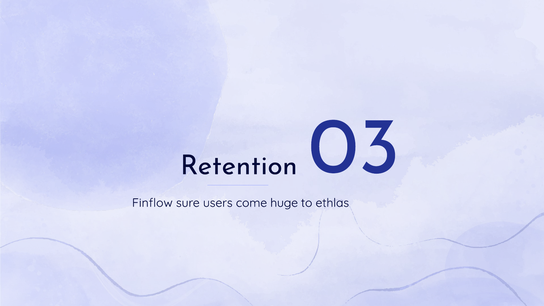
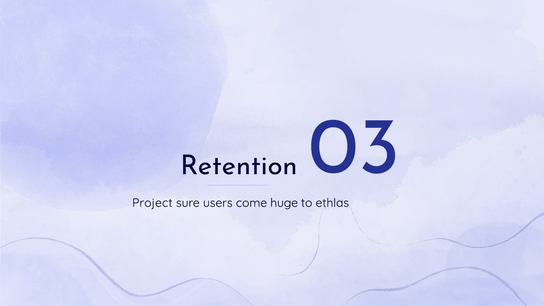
Finflow: Finflow -> Project
